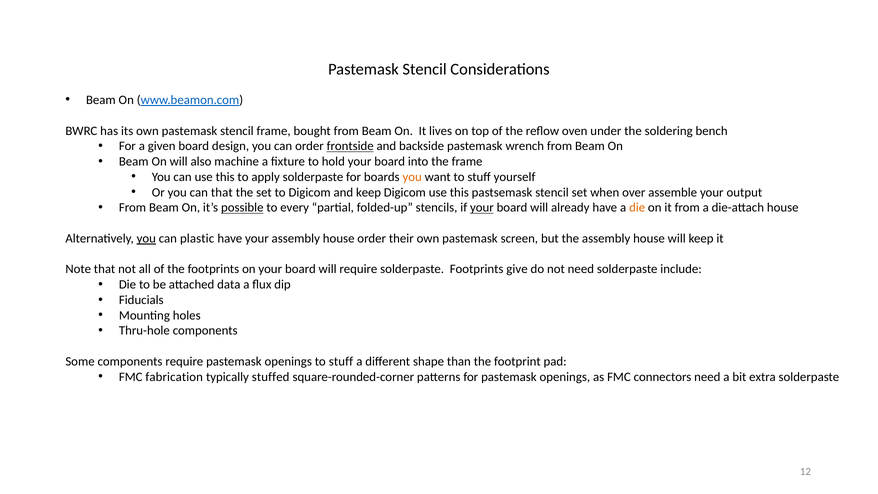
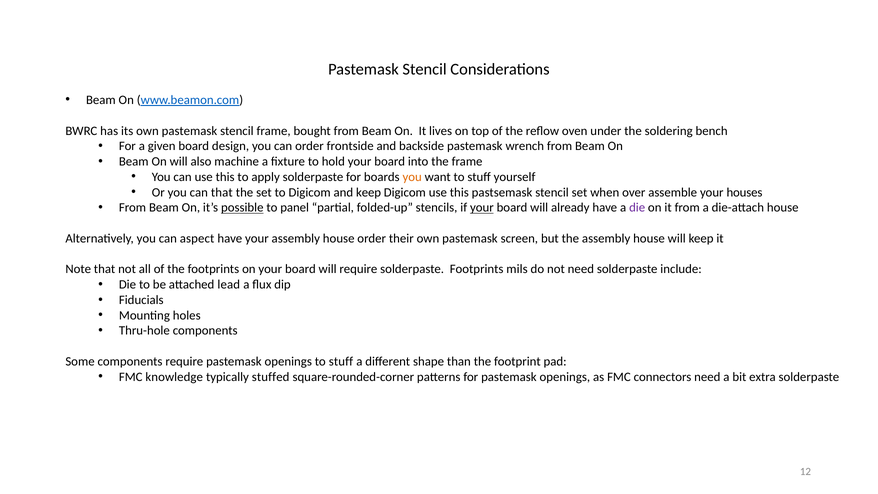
frontside underline: present -> none
output: output -> houses
every: every -> panel
die at (637, 208) colour: orange -> purple
you at (146, 238) underline: present -> none
plastic: plastic -> aspect
give: give -> mils
data: data -> lead
fabrication: fabrication -> knowledge
